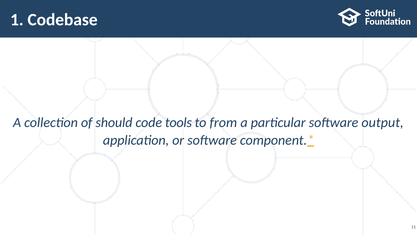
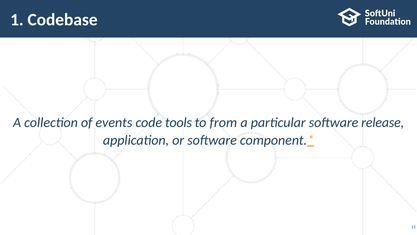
should: should -> events
output: output -> release
